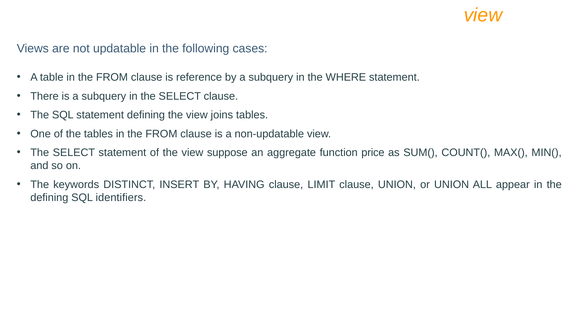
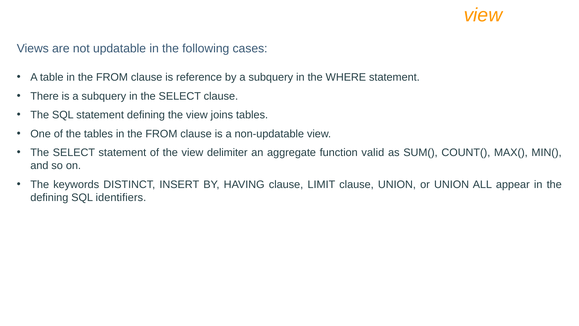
suppose: suppose -> delimiter
price: price -> valid
